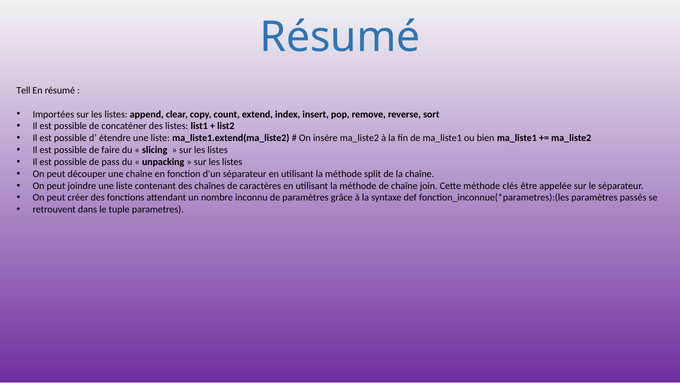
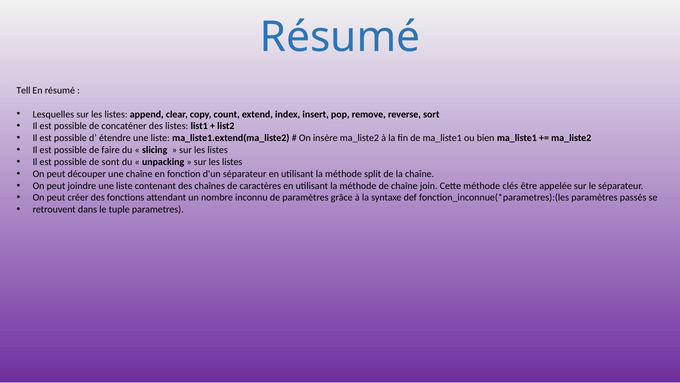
Importées: Importées -> Lesquelles
pass: pass -> sont
